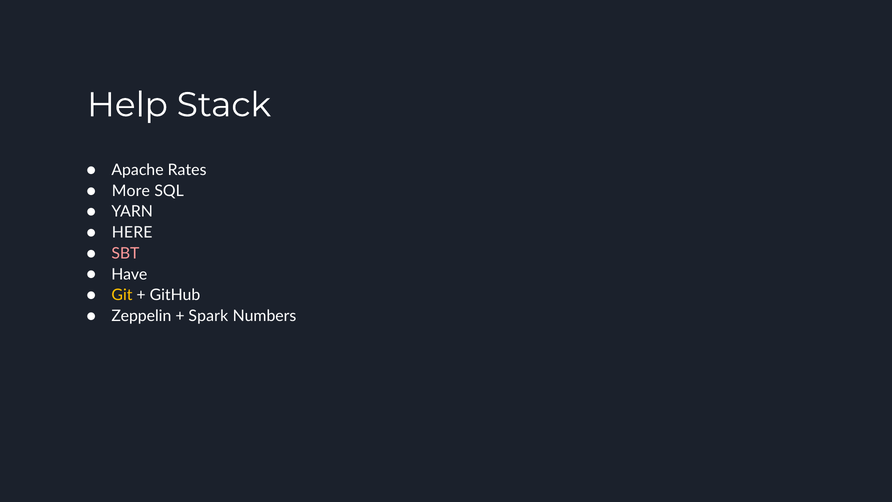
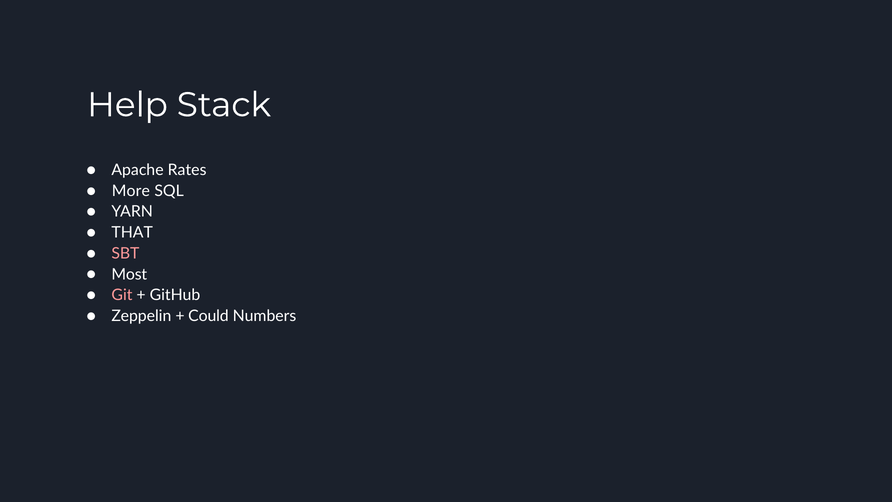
HERE: HERE -> THAT
Have: Have -> Most
Git colour: yellow -> pink
Spark: Spark -> Could
